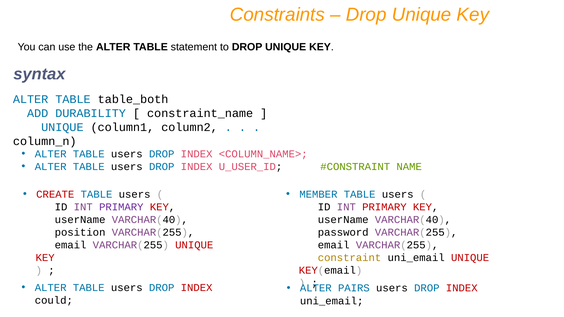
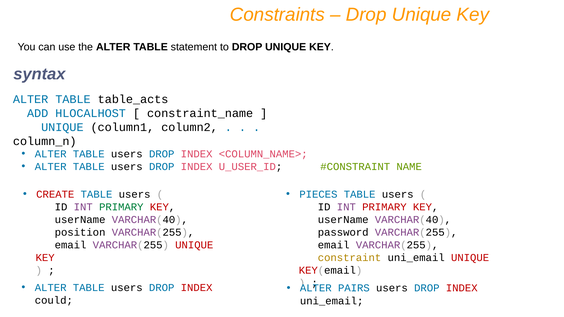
table_both: table_both -> table_acts
DURABILITY: DURABILITY -> HLOCALHOST
MEMBER: MEMBER -> PIECES
PRIMARY at (121, 207) colour: purple -> green
